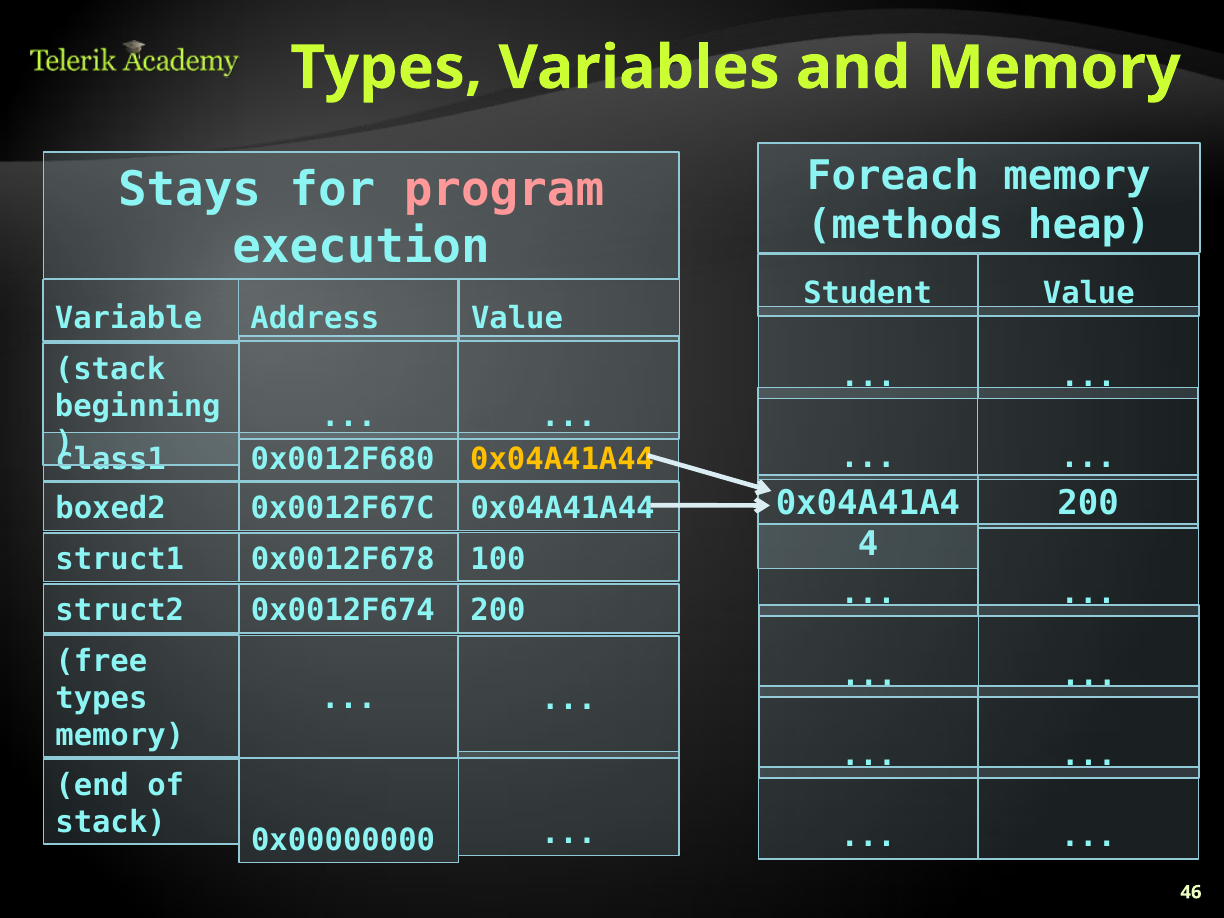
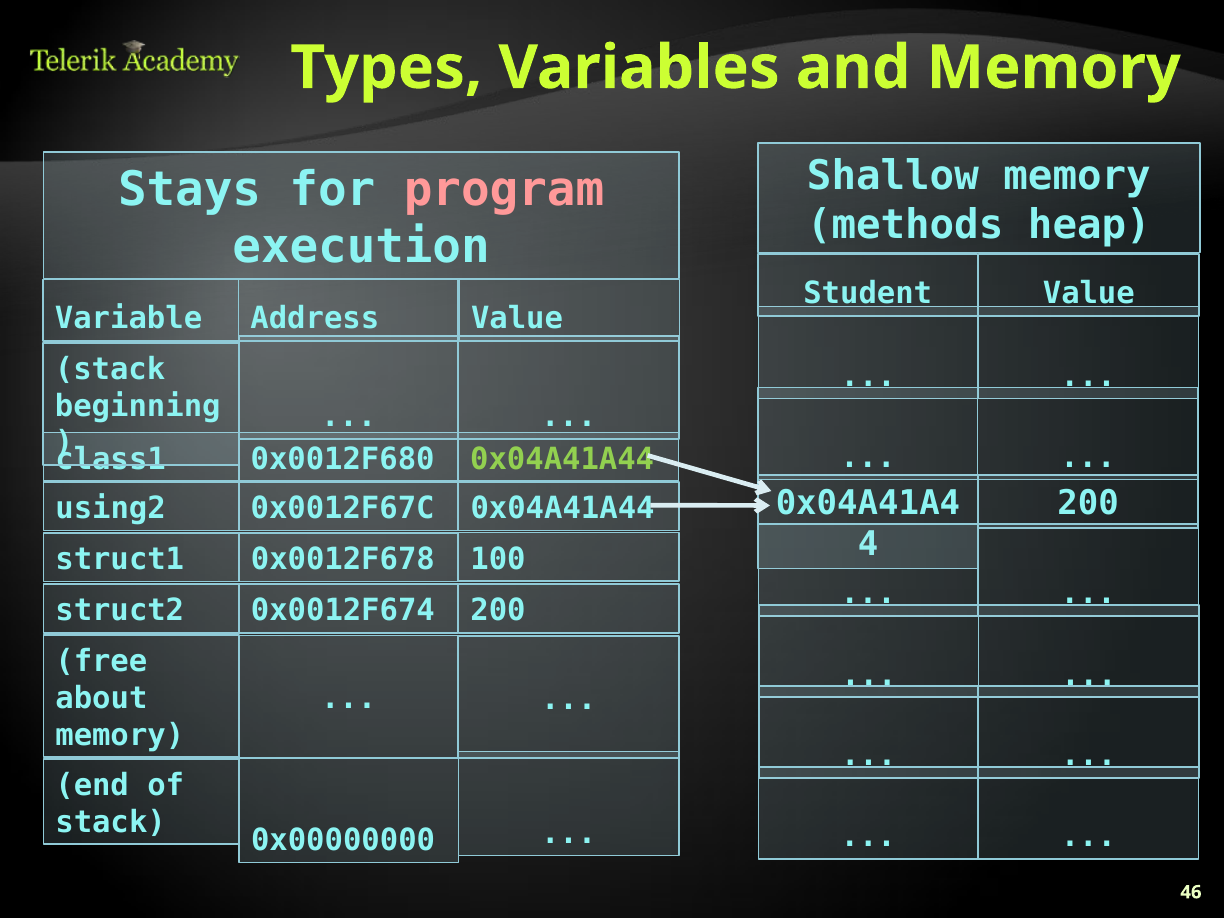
Foreach: Foreach -> Shallow
0x04A41A44 at (562, 459) colour: yellow -> light green
boxed2: boxed2 -> using2
types at (101, 698): types -> about
